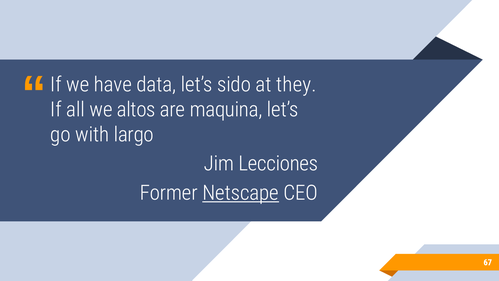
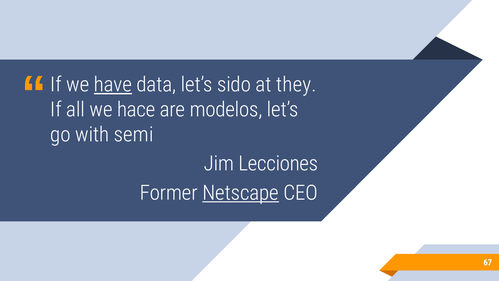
have underline: none -> present
altos: altos -> hace
maquina: maquina -> modelos
largo: largo -> semi
